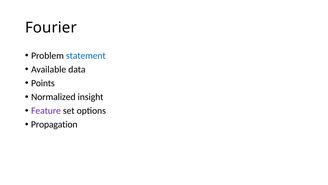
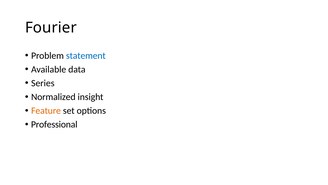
Points: Points -> Series
Feature colour: purple -> orange
Propagation: Propagation -> Professional
